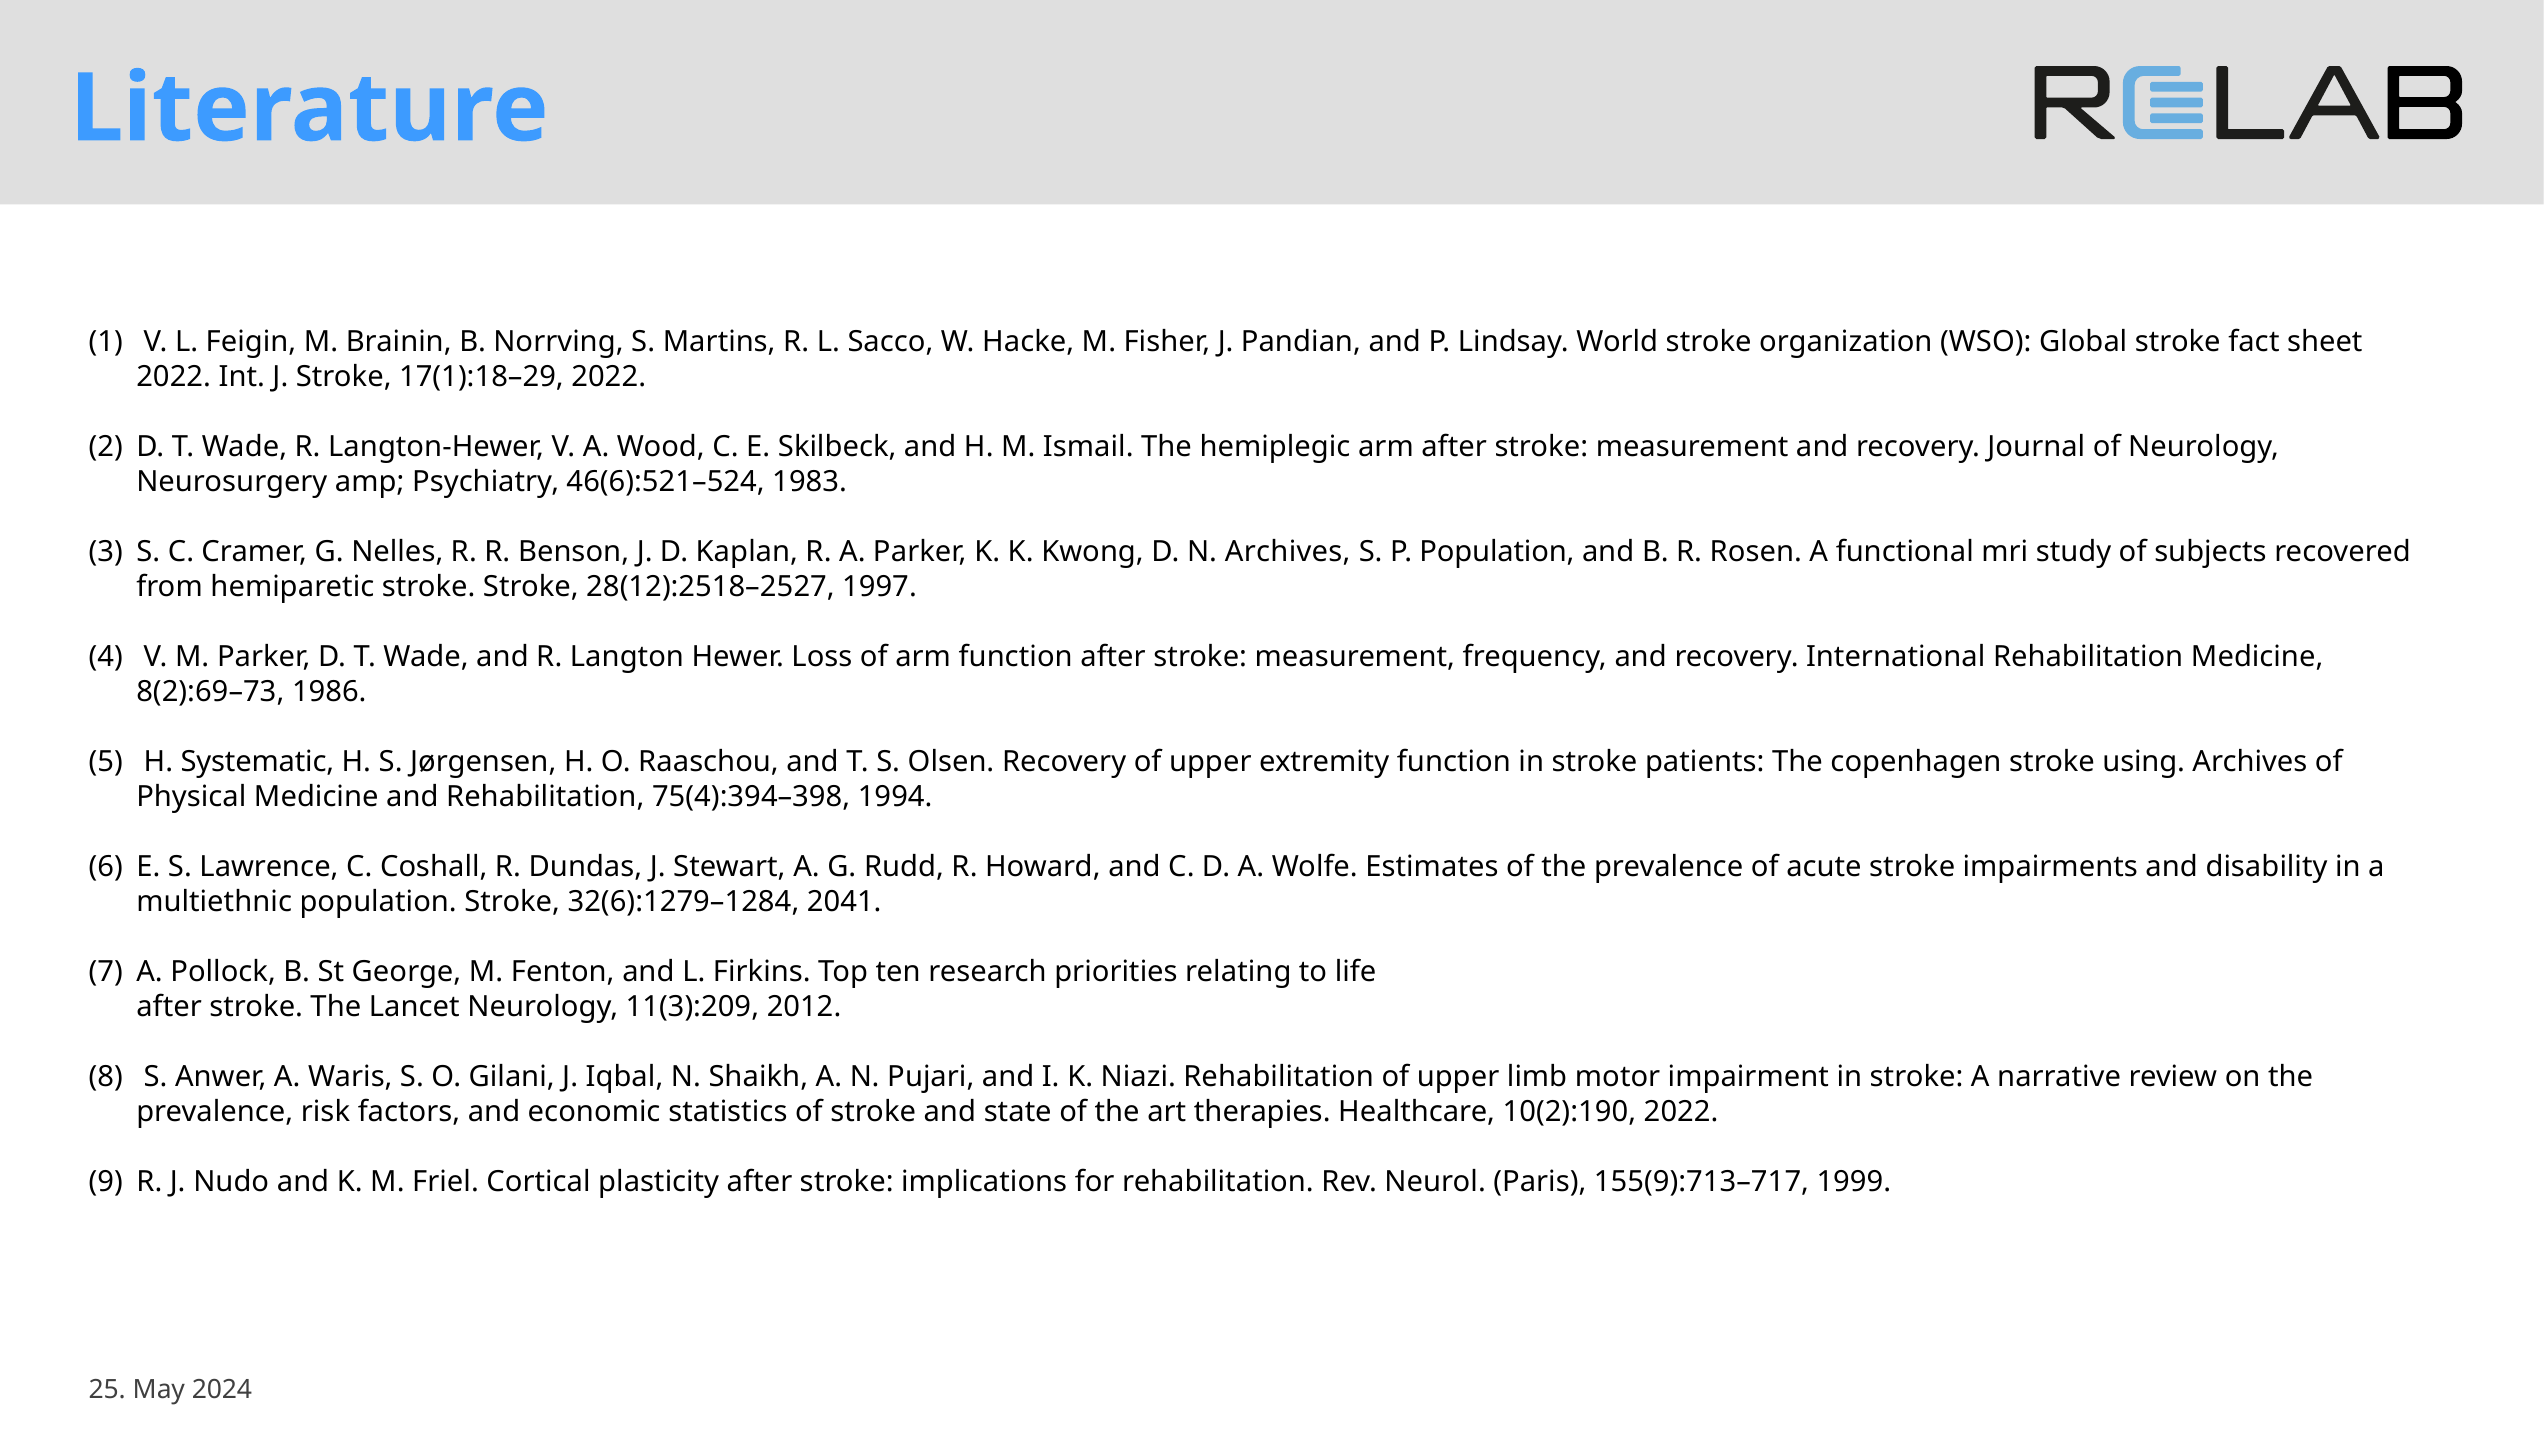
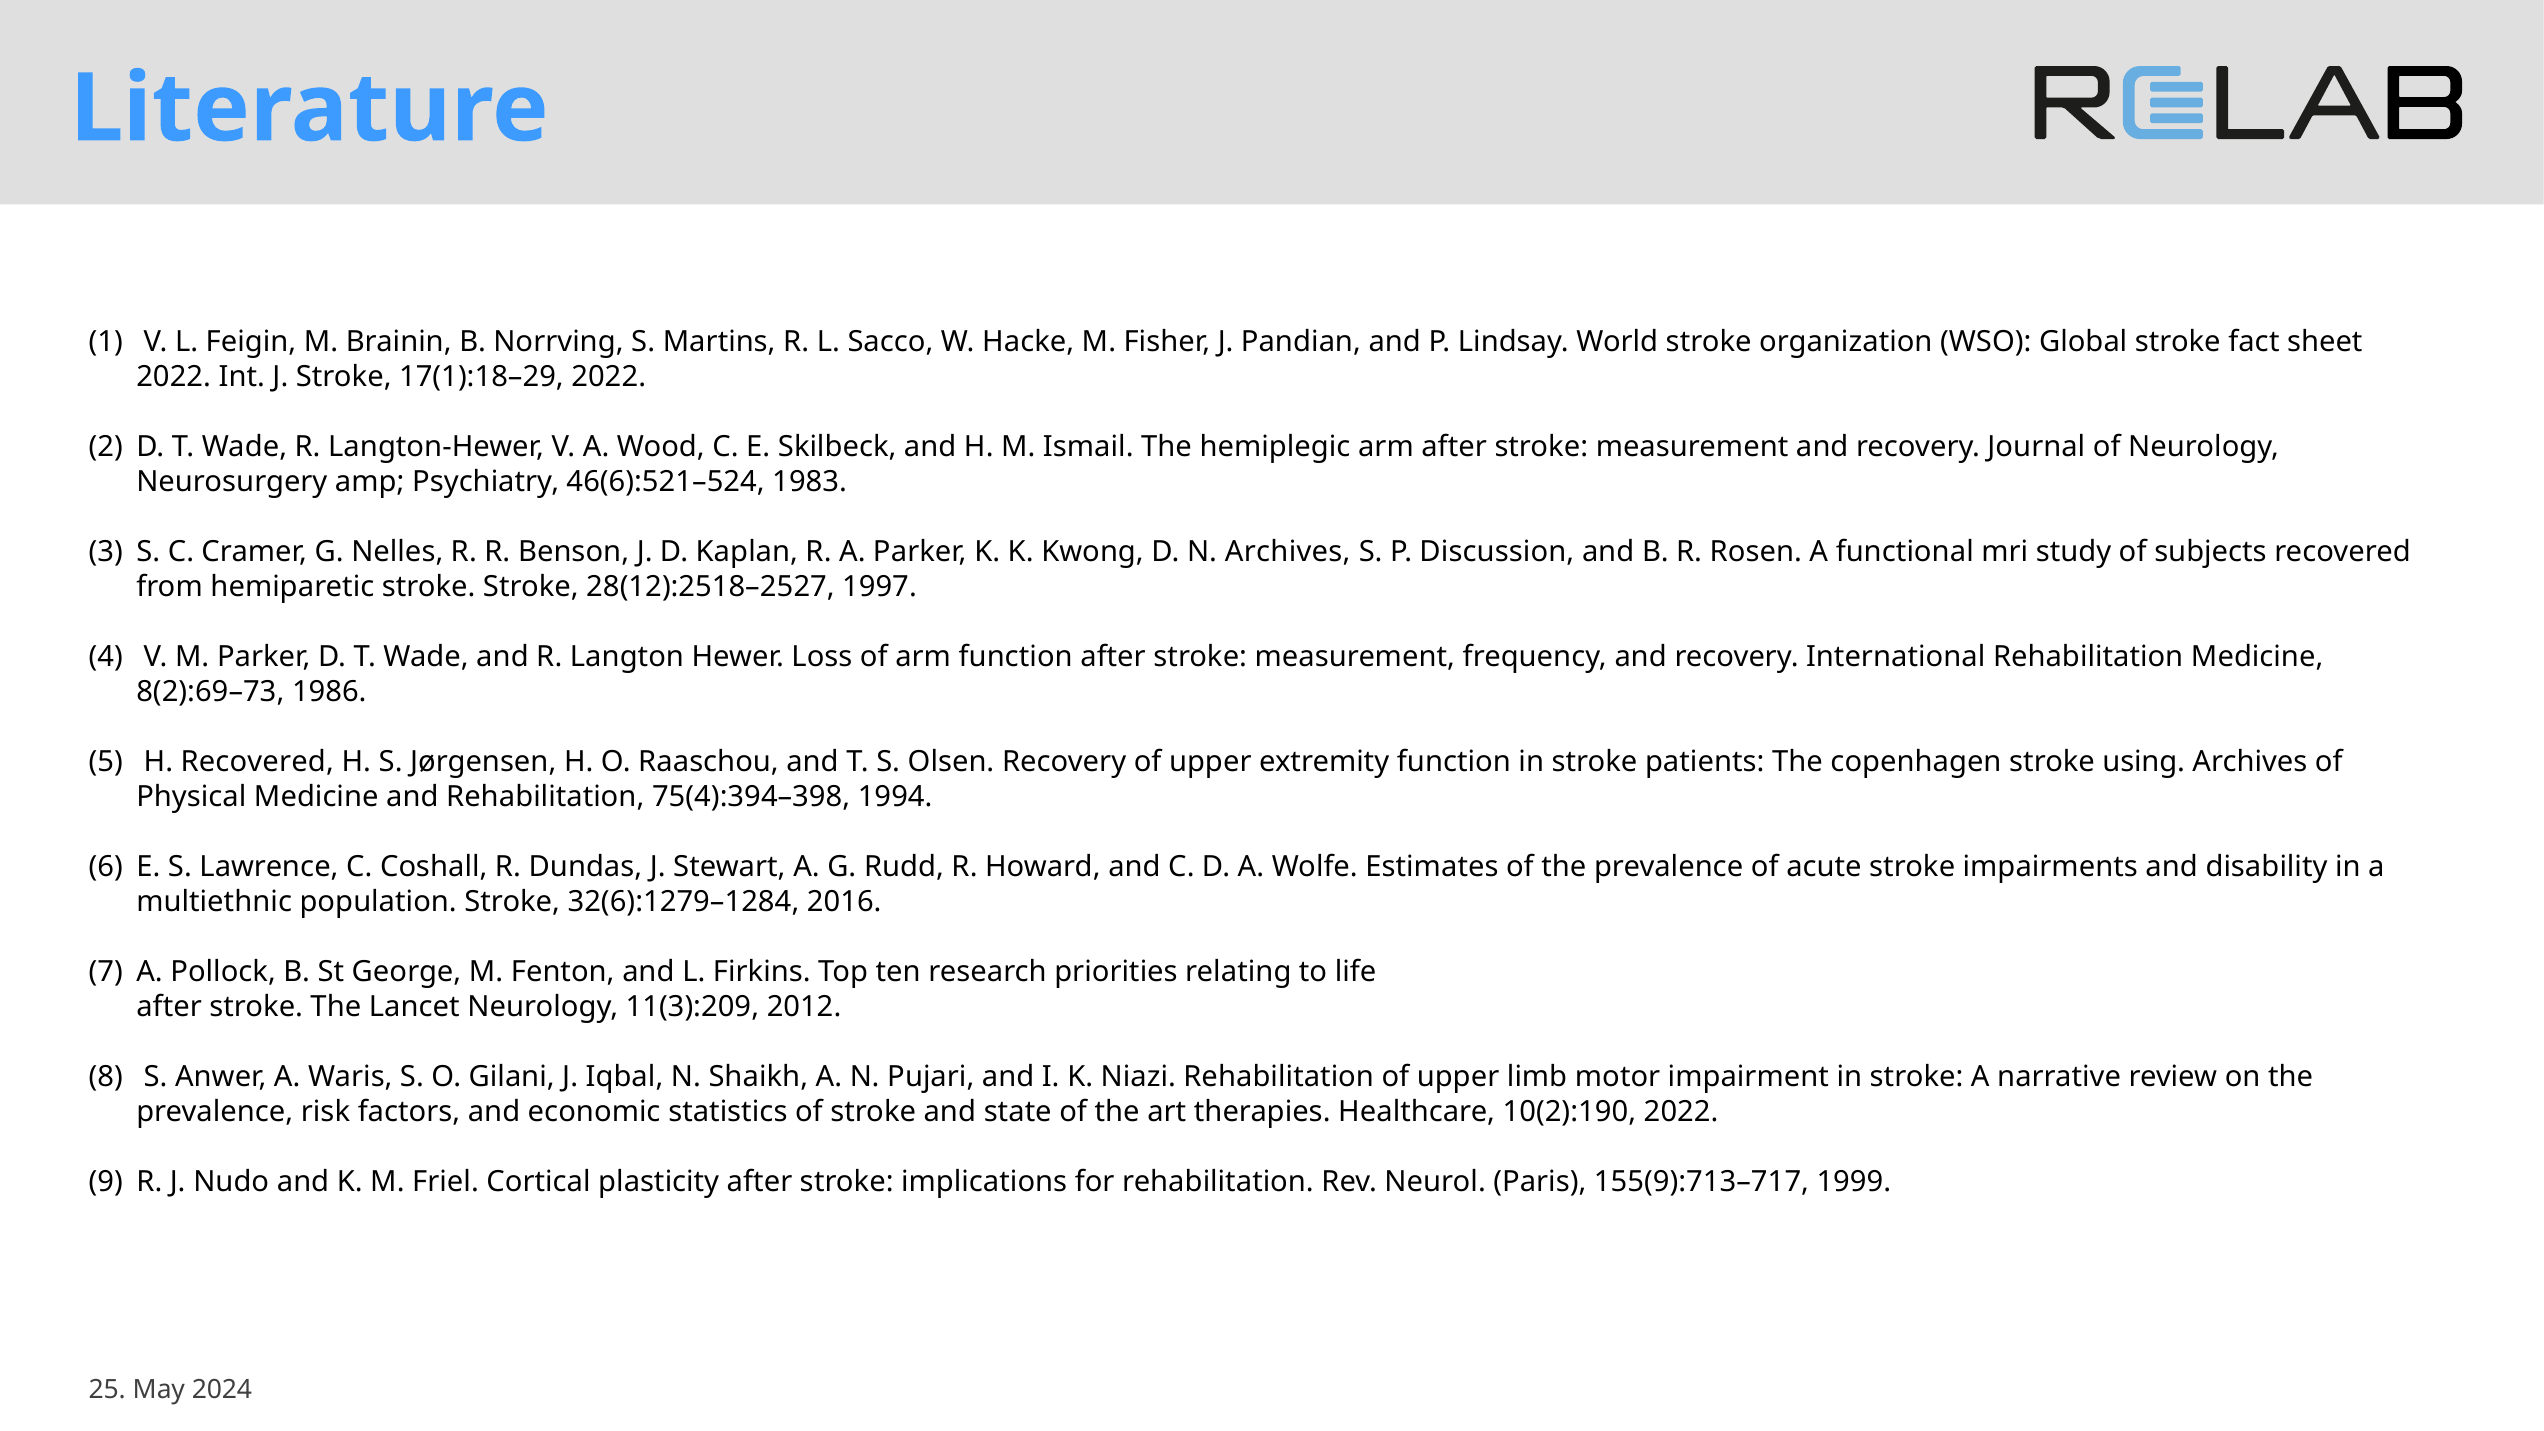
P Population: Population -> Discussion
H Systematic: Systematic -> Recovered
2041: 2041 -> 2016
